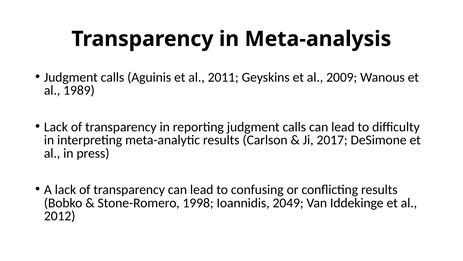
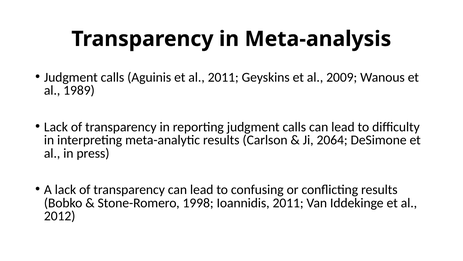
2017: 2017 -> 2064
Ioannidis 2049: 2049 -> 2011
